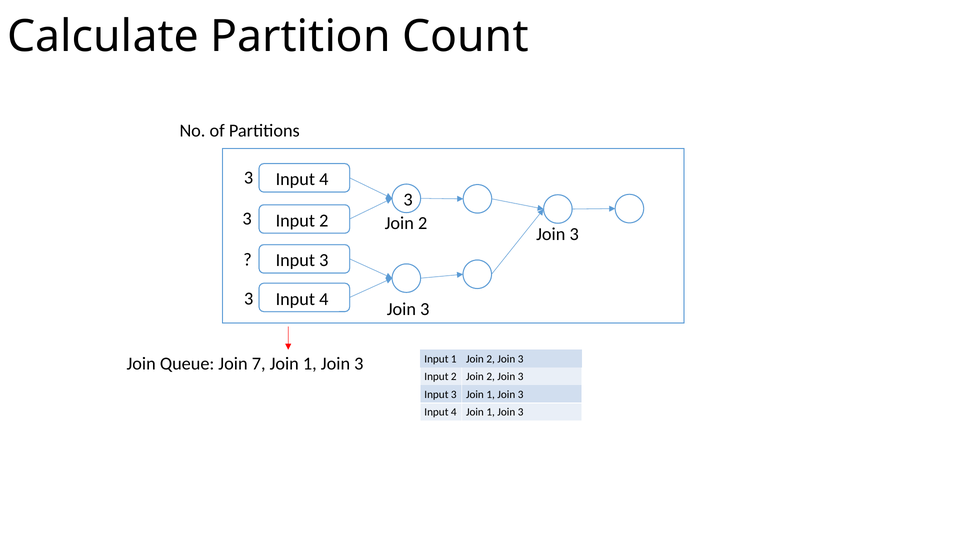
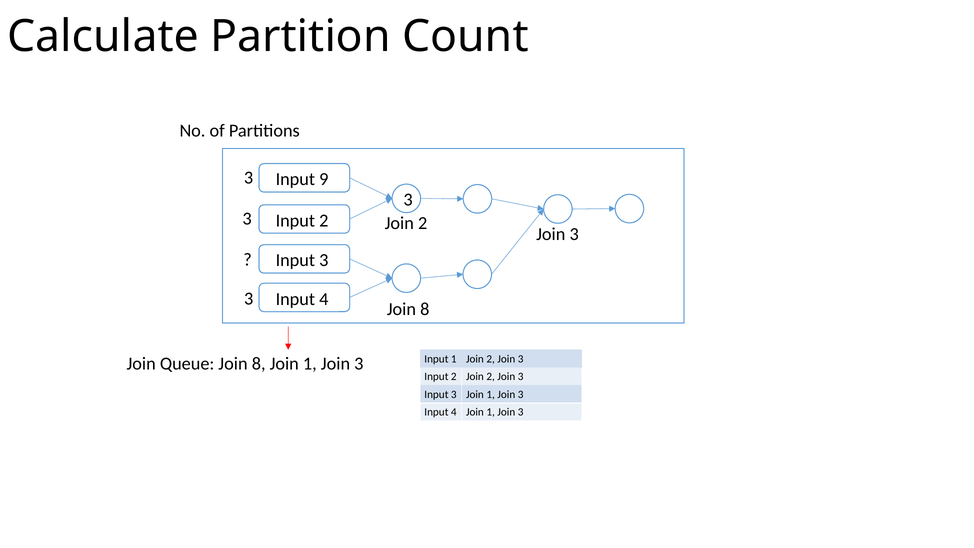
4 at (324, 179): 4 -> 9
3 at (425, 309): 3 -> 8
Queue Join 7: 7 -> 8
